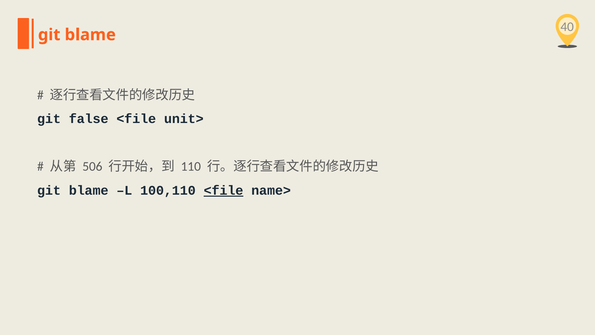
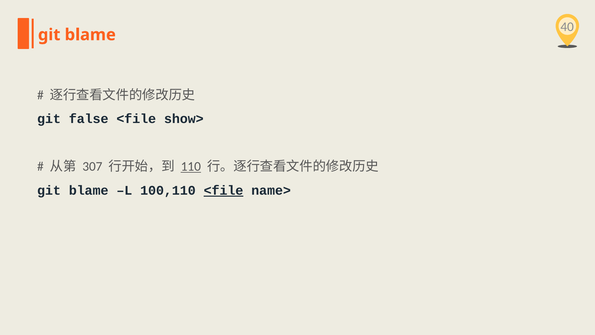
unit>: unit> -> show>
506: 506 -> 307
110 underline: none -> present
